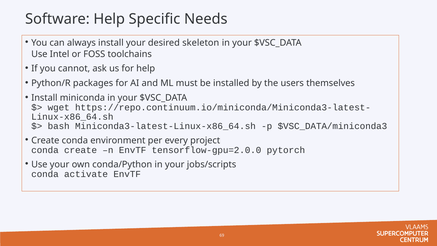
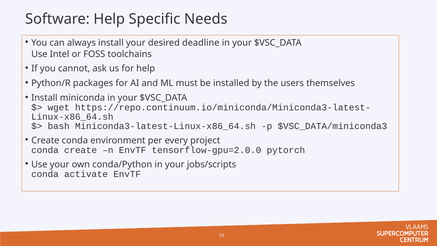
skeleton: skeleton -> deadline
